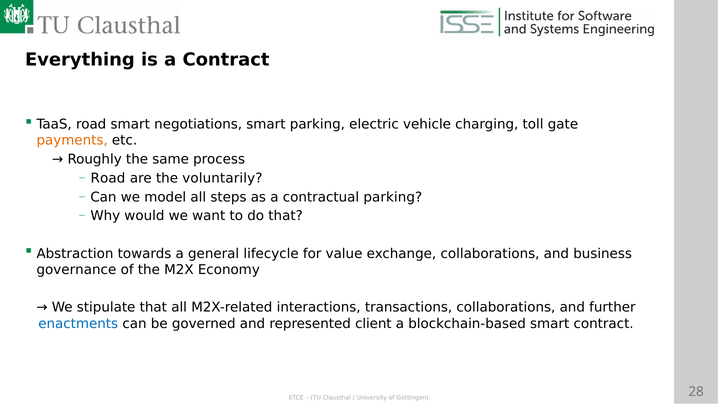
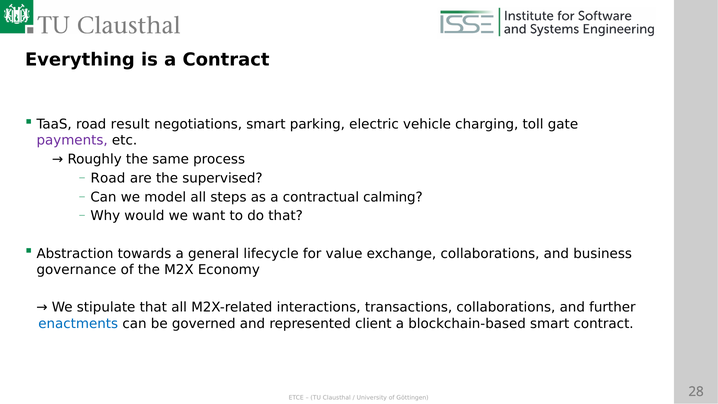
road smart: smart -> result
payments colour: orange -> purple
voluntarily: voluntarily -> supervised
contractual parking: parking -> calming
